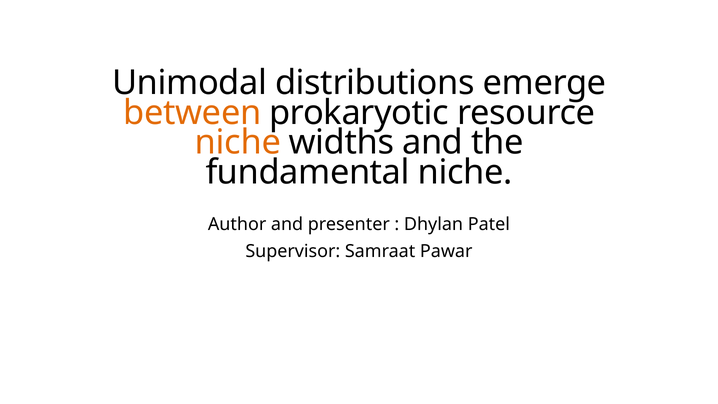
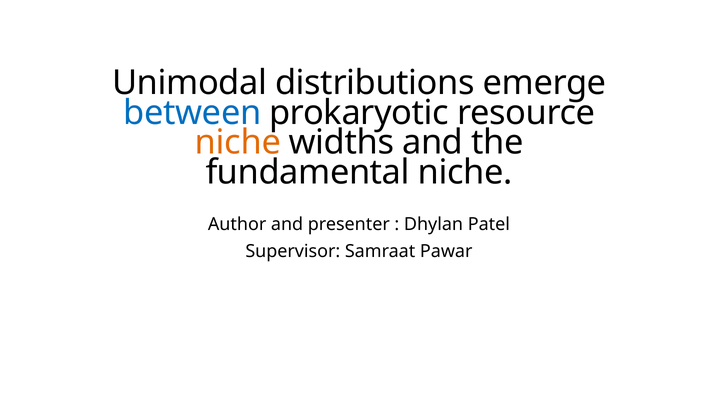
between colour: orange -> blue
